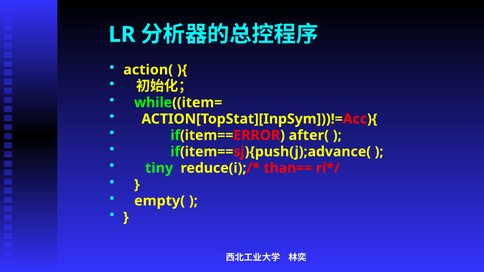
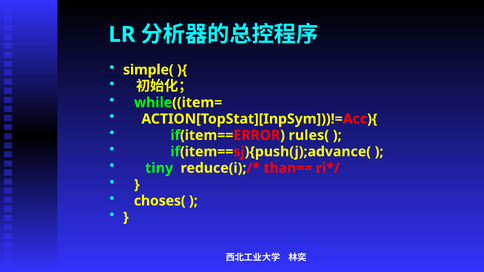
action(: action( -> simple(
after(: after( -> rules(
empty(: empty( -> choses(
